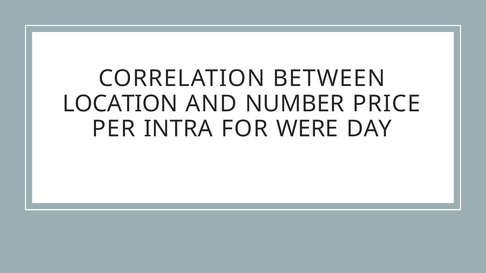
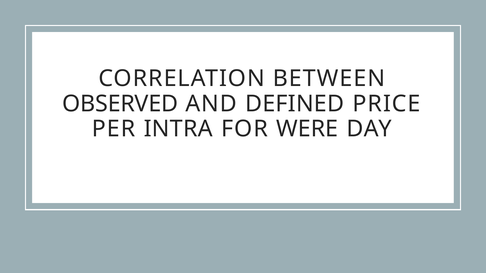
LOCATION: LOCATION -> OBSERVED
NUMBER: NUMBER -> DEFINED
